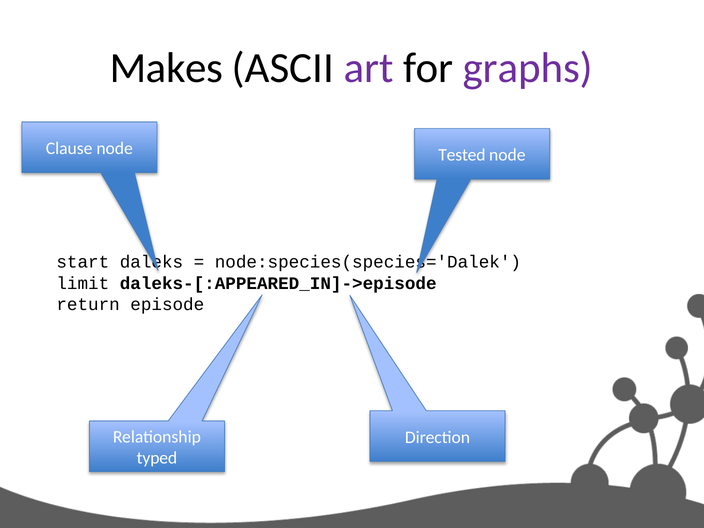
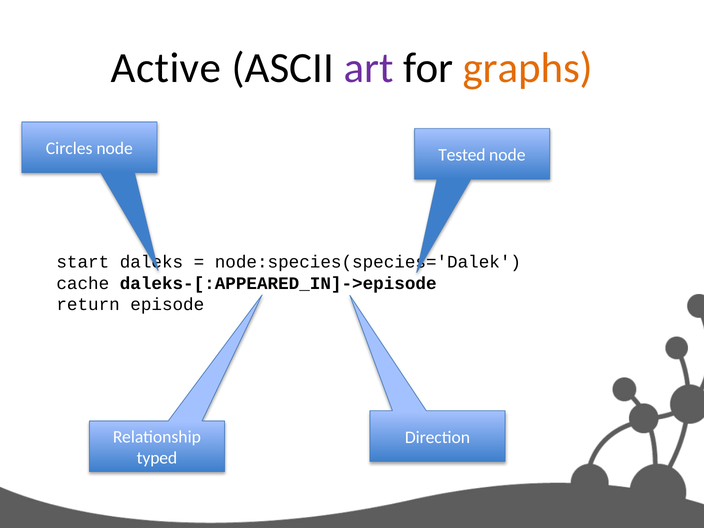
Makes: Makes -> Active
graphs colour: purple -> orange
Clause: Clause -> Circles
limit: limit -> cache
